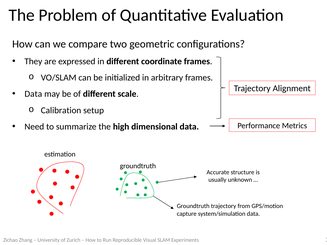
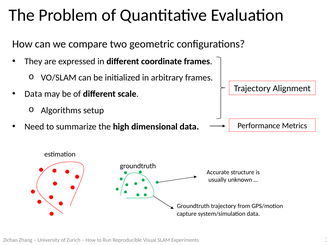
Calibration: Calibration -> Algorithms
